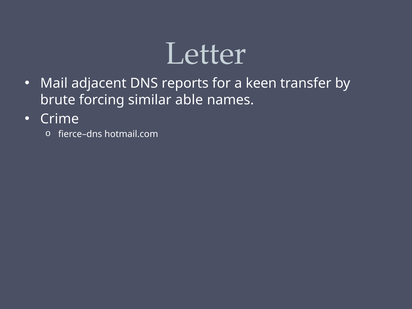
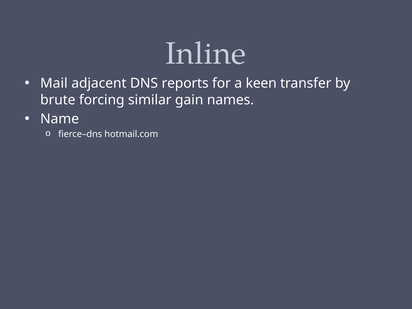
Letter: Letter -> Inline
able: able -> gain
Crime: Crime -> Name
